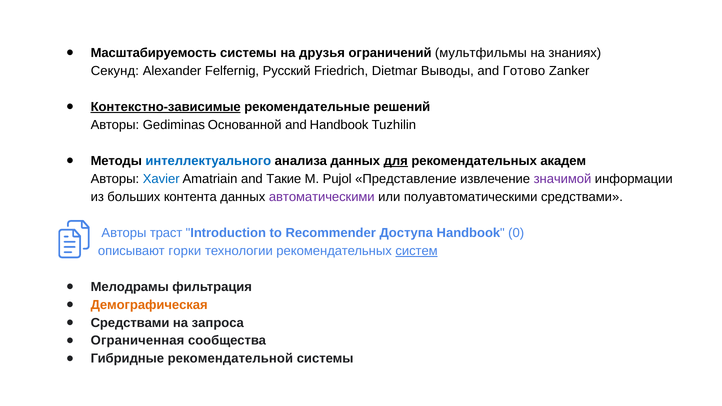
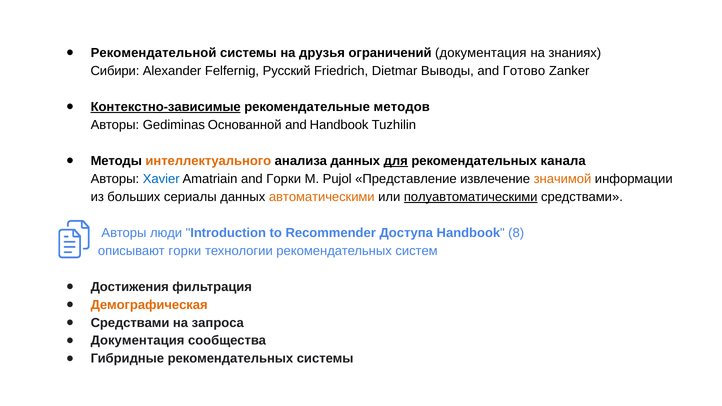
Масштабируемость: Масштабируемость -> Рекомендательной
ограничений мультфильмы: мультфильмы -> документация
Секунд: Секунд -> Сибири
решений: решений -> методов
интеллектуального colour: blue -> orange
академ: академ -> канала
and Такие: Такие -> Горки
значимой colour: purple -> orange
контента: контента -> сериалы
автоматическими colour: purple -> orange
полуавтоматическими underline: none -> present
траст: траст -> люди
0: 0 -> 8
систем underline: present -> none
Мелодрамы: Мелодрамы -> Достижения
Ограниченная at (138, 341): Ограниченная -> Документация
Гибридные рекомендательной: рекомендательной -> рекомендательных
